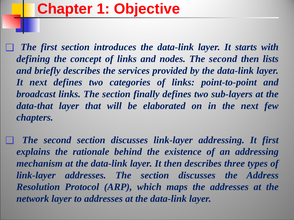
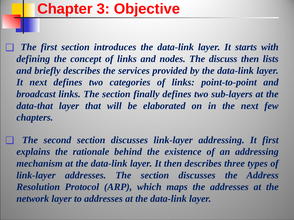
1: 1 -> 3
nodes The second: second -> discuss
